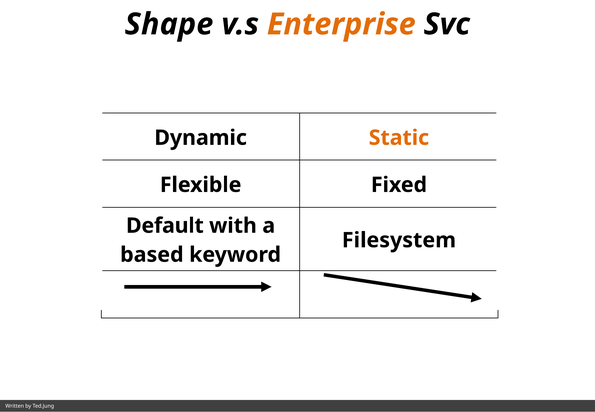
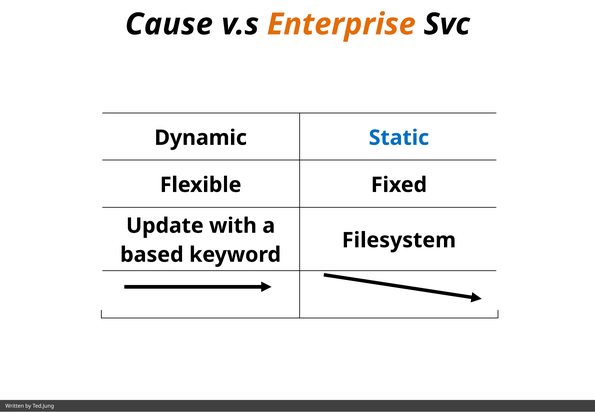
Shape: Shape -> Cause
Static colour: orange -> blue
Default: Default -> Update
